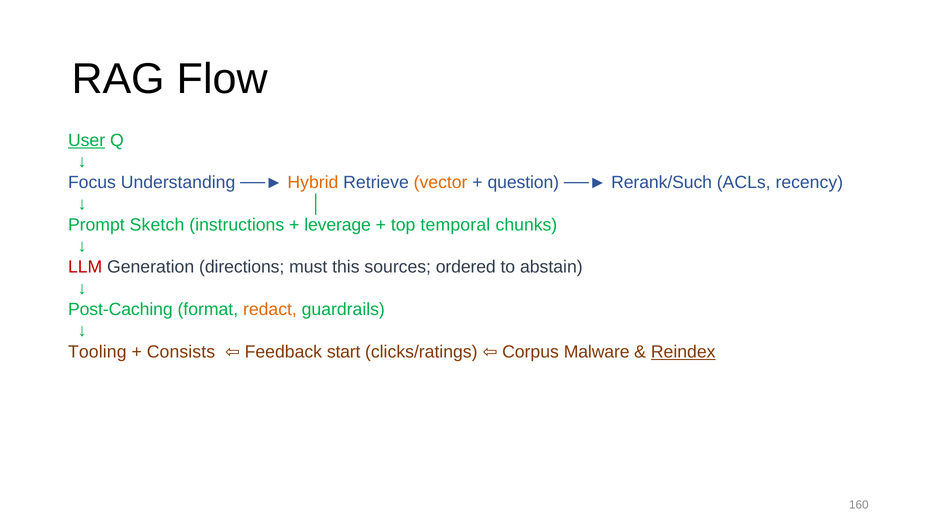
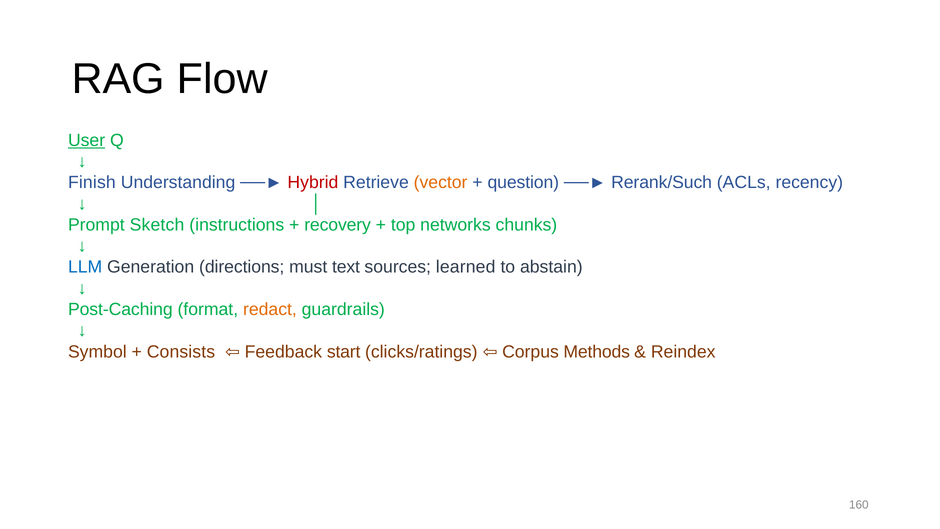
Focus: Focus -> Finish
Hybrid colour: orange -> red
leverage: leverage -> recovery
temporal: temporal -> networks
LLM colour: red -> blue
this: this -> text
ordered: ordered -> learned
Tooling: Tooling -> Symbol
Malware: Malware -> Methods
Reindex underline: present -> none
